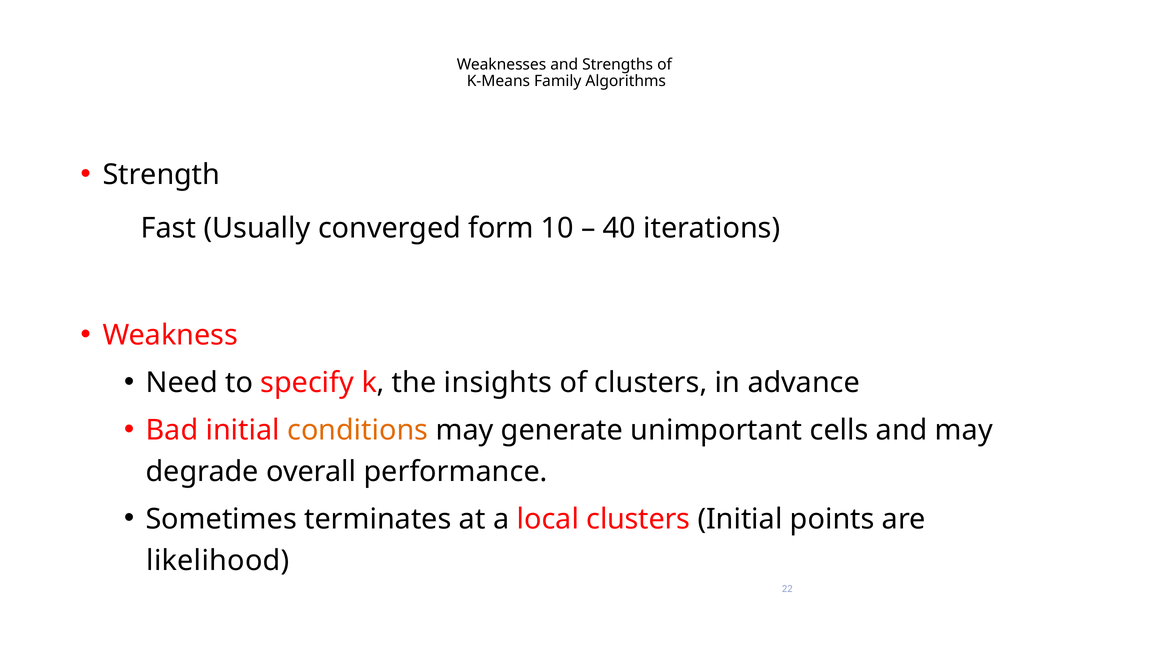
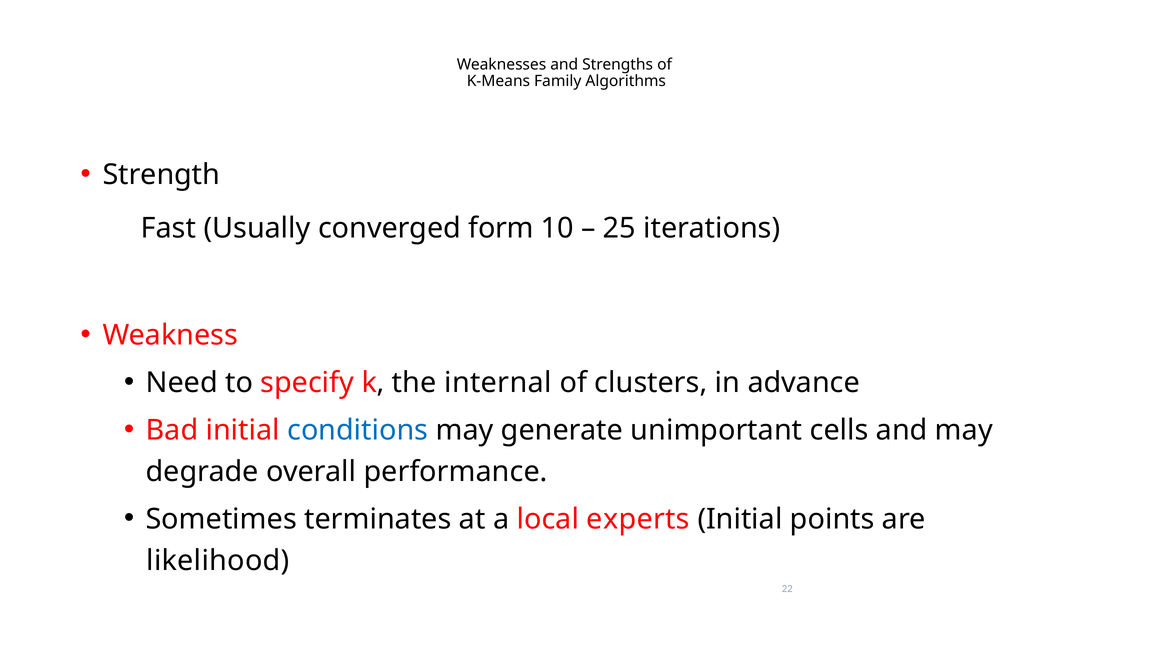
40: 40 -> 25
insights: insights -> internal
conditions colour: orange -> blue
local clusters: clusters -> experts
